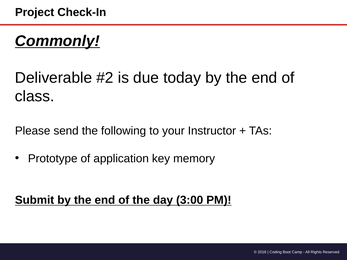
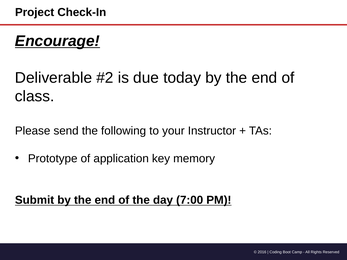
Commonly: Commonly -> Encourage
3:00: 3:00 -> 7:00
